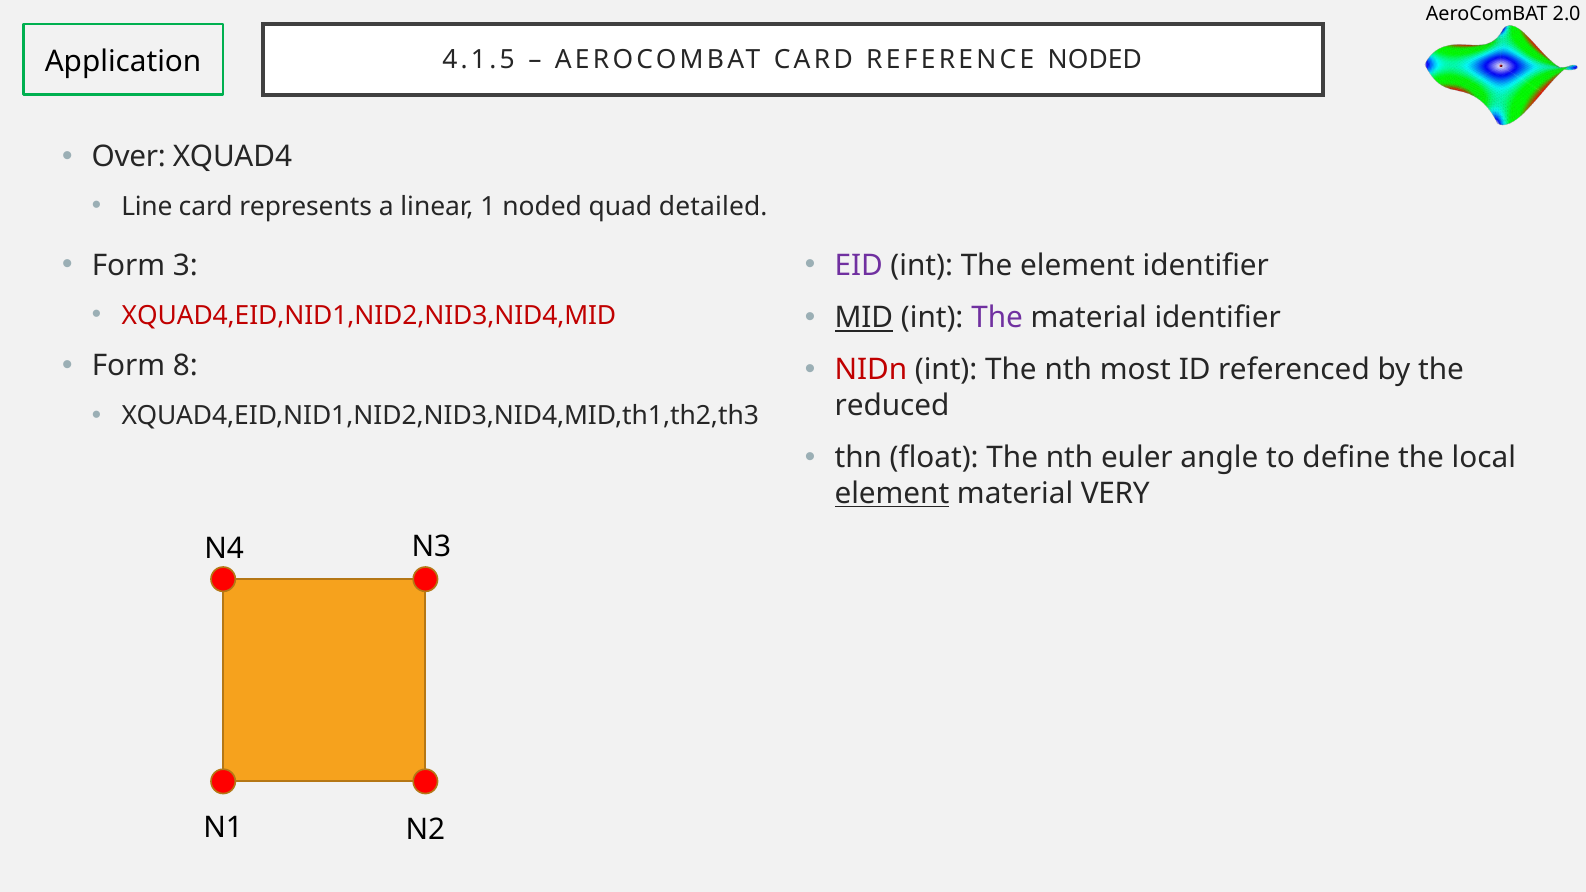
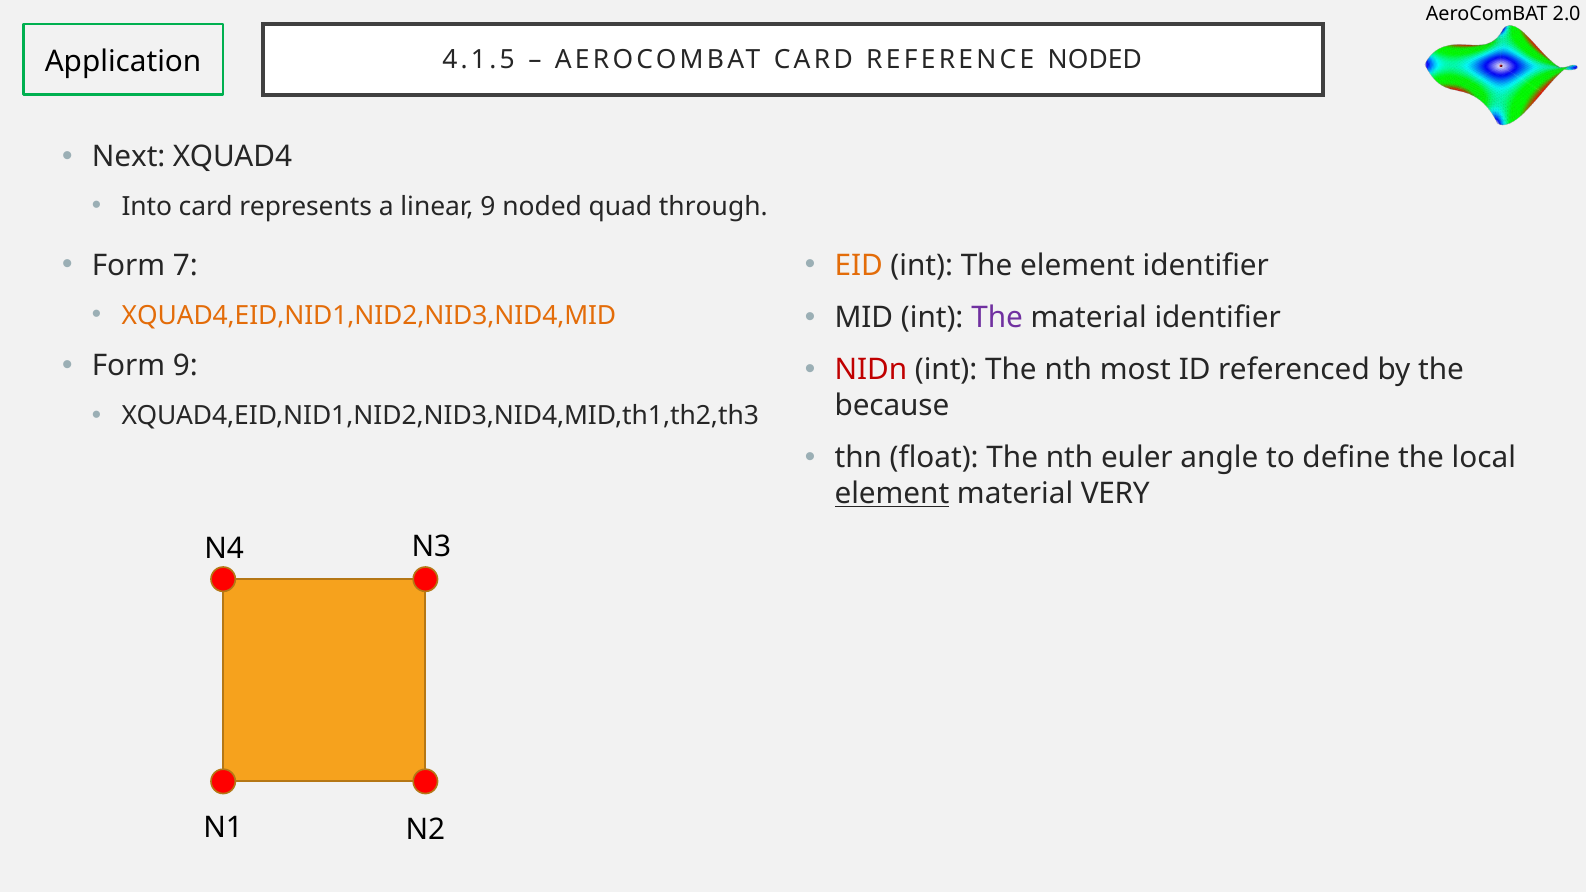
Over: Over -> Next
Line: Line -> Into
linear 1: 1 -> 9
detailed: detailed -> through
3: 3 -> 7
EID colour: purple -> orange
XQUAD4,EID,NID1,NID2,NID3,NID4,MID colour: red -> orange
MID underline: present -> none
Form 8: 8 -> 9
reduced: reduced -> because
